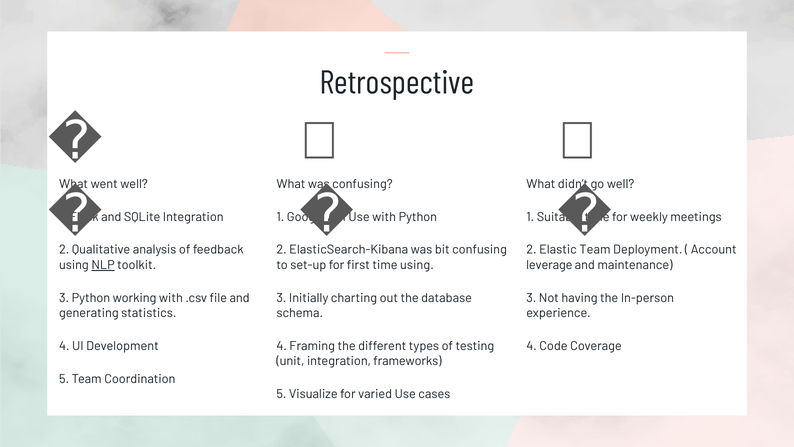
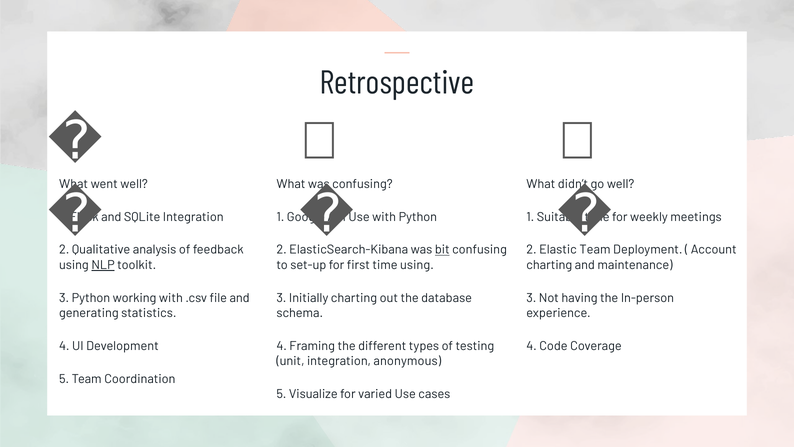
bit underline: none -> present
leverage at (549, 265): leverage -> charting
frameworks: frameworks -> anonymous
